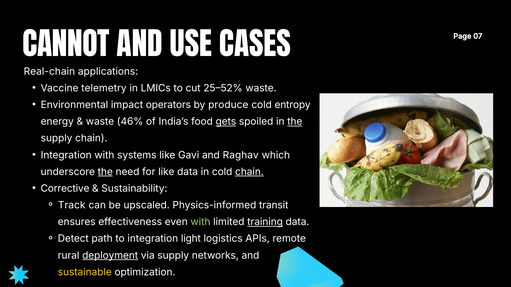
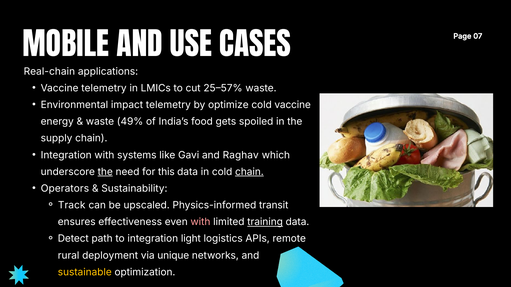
CANNOT: CANNOT -> MOBILE
25–52%: 25–52% -> 25–57%
impact operators: operators -> telemetry
produce: produce -> optimize
cold entropy: entropy -> vaccine
46%: 46% -> 49%
gets underline: present -> none
the at (295, 122) underline: present -> none
for like: like -> this
Corrective: Corrective -> Operators
with at (200, 222) colour: light green -> pink
deployment underline: present -> none
via supply: supply -> unique
